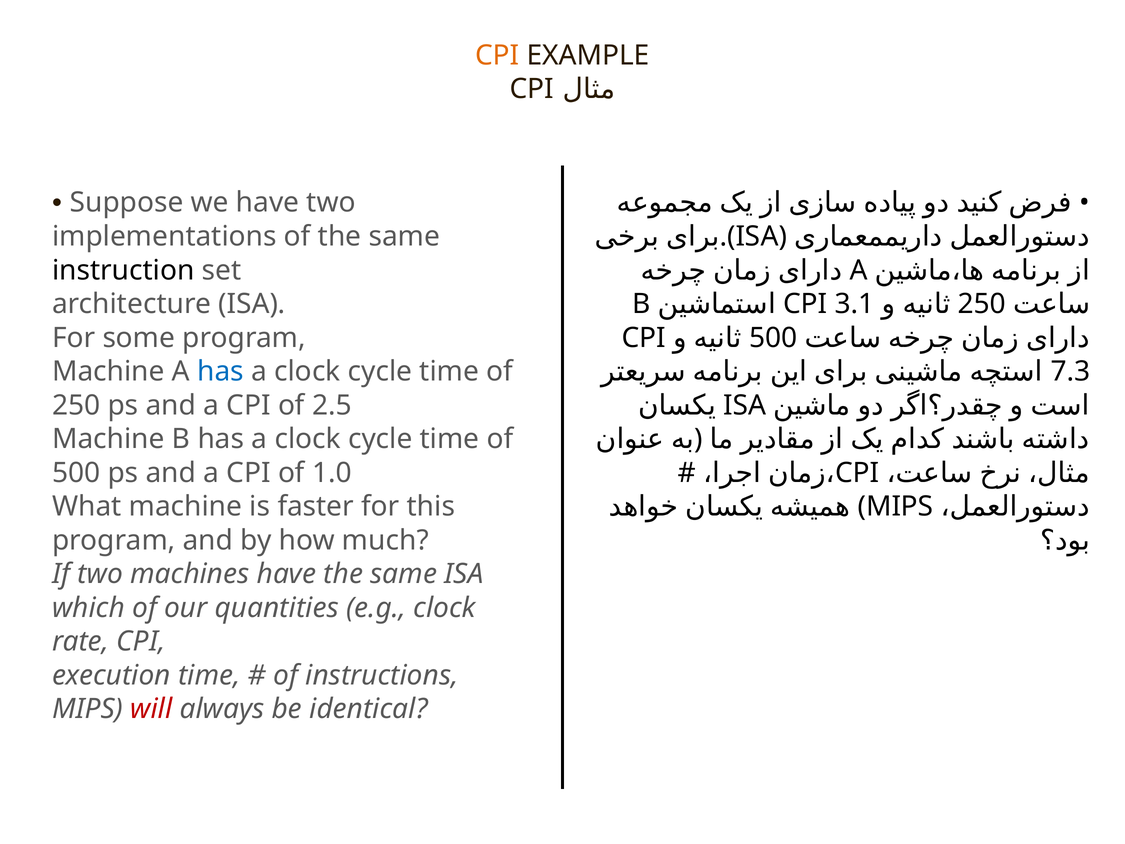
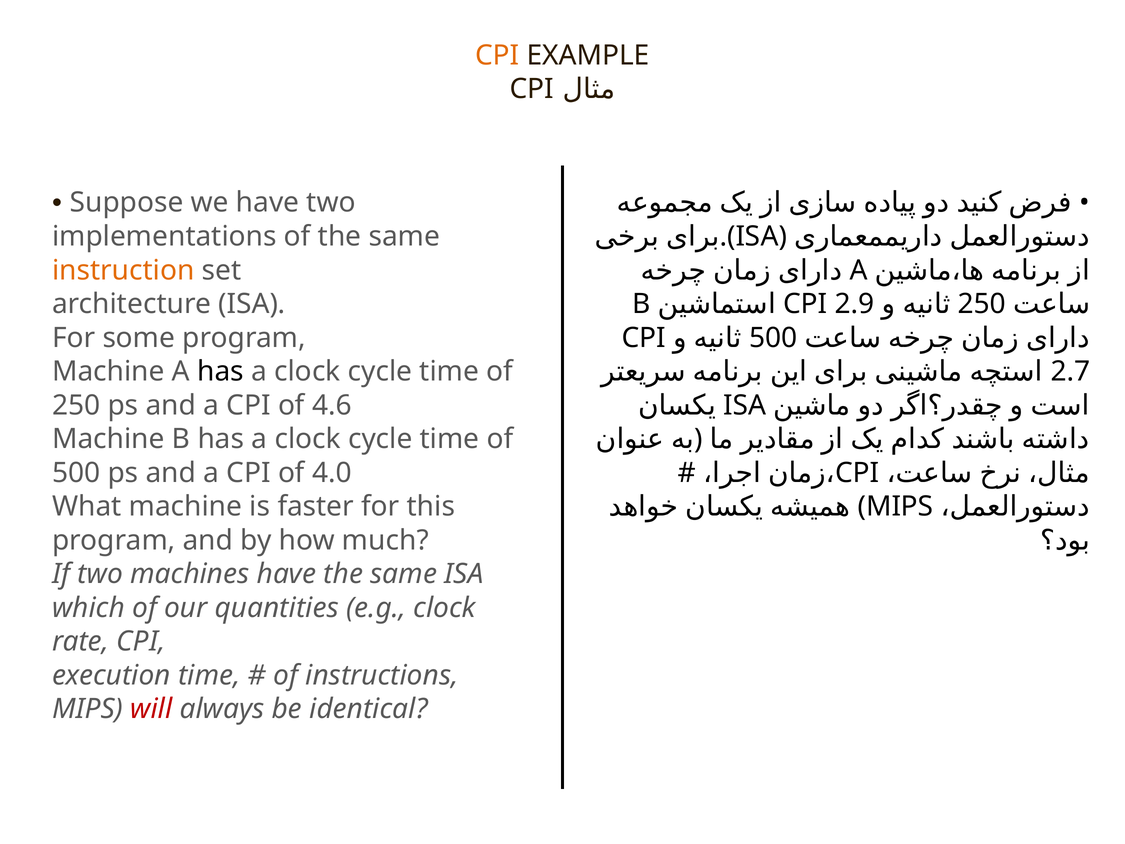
instruction colour: black -> orange
3.1: 3.1 -> 2.9
has at (221, 371) colour: blue -> black
7.3: 7.3 -> 2.7
2.5: 2.5 -> 4.6
1.0: 1.0 -> 4.0
